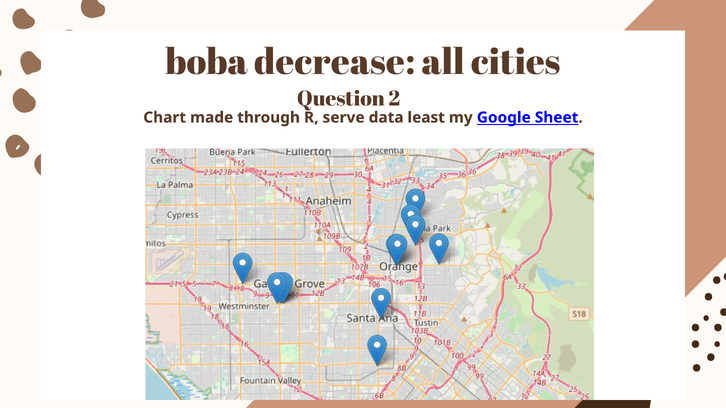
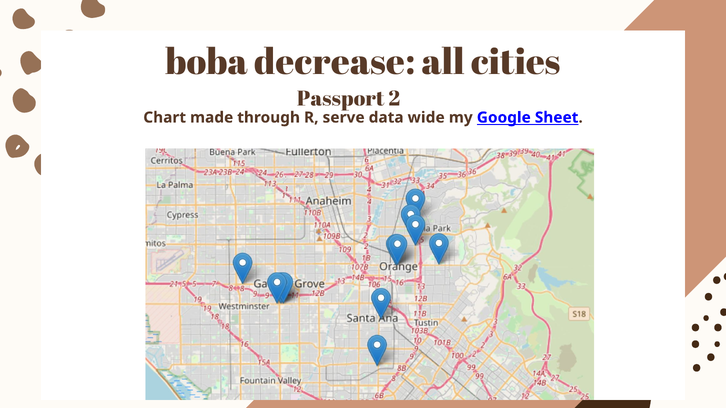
Question: Question -> Passport
least: least -> wide
